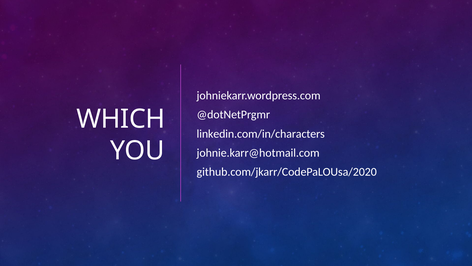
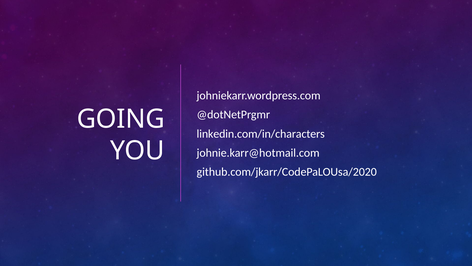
WHICH: WHICH -> GOING
